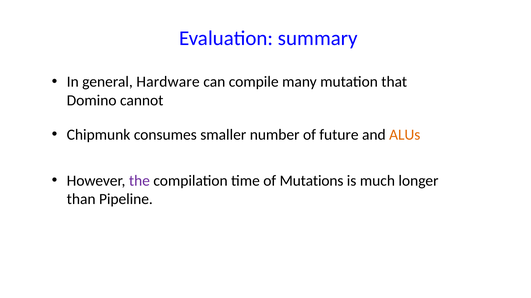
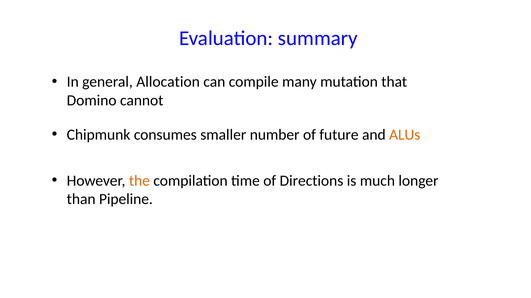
Hardware: Hardware -> Allocation
the colour: purple -> orange
Mutations: Mutations -> Directions
